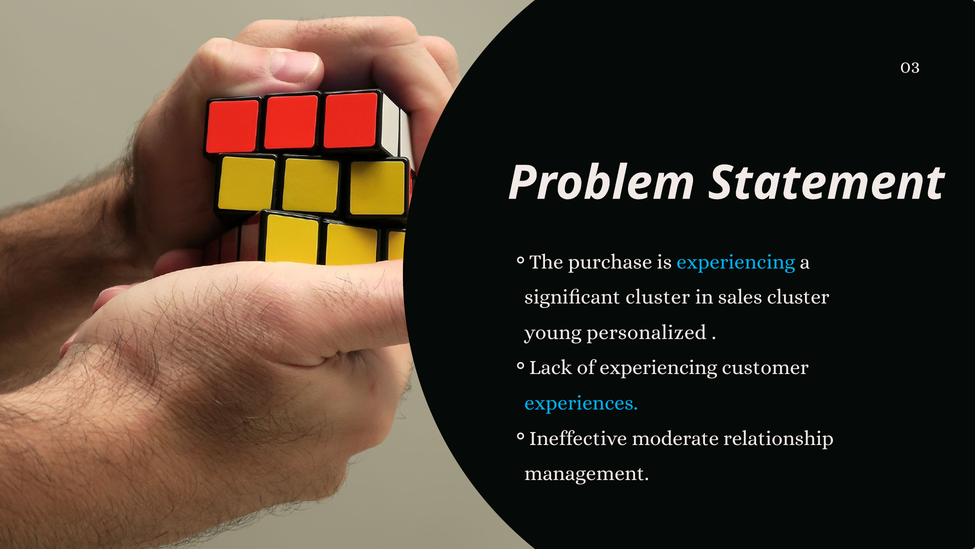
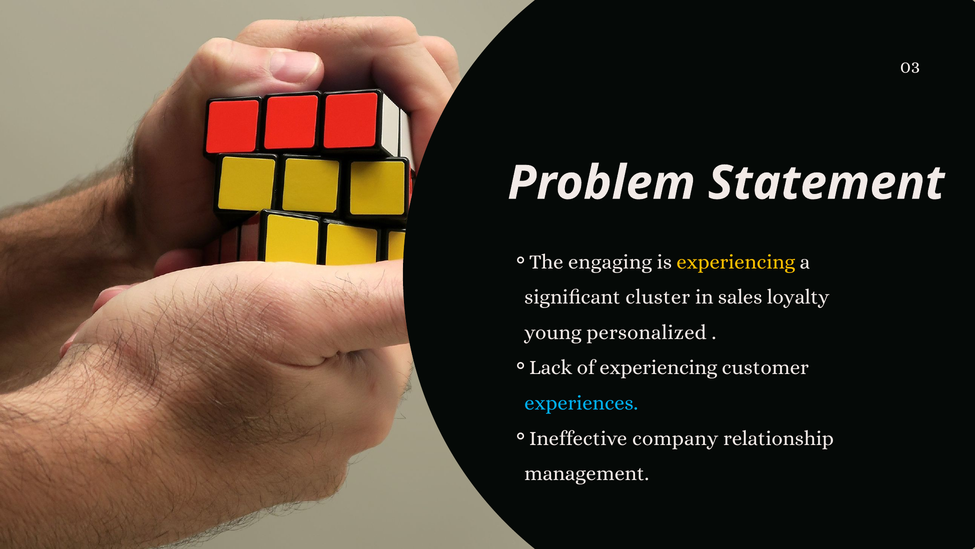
purchase: purchase -> engaging
experiencing at (736, 262) colour: light blue -> yellow
sales cluster: cluster -> loyalty
moderate: moderate -> company
